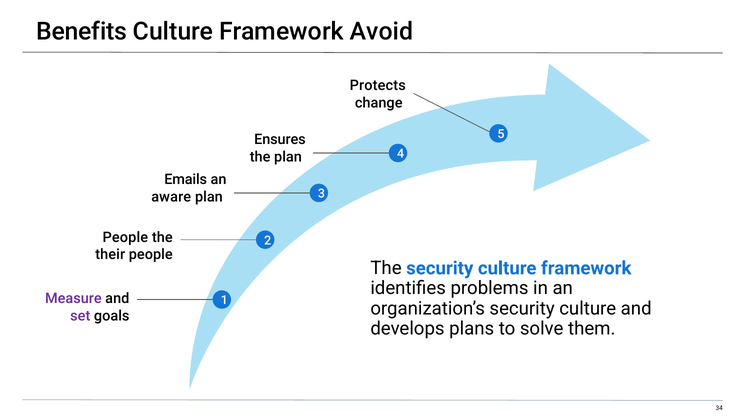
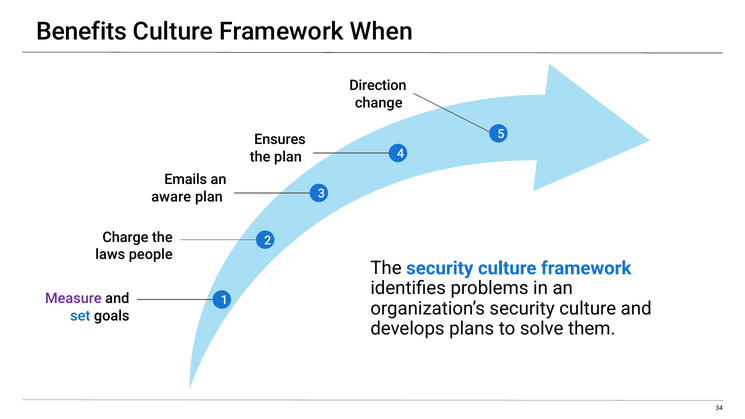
Avoid: Avoid -> When
Protects: Protects -> Direction
People at (125, 237): People -> Charge
their: their -> laws
set colour: purple -> blue
